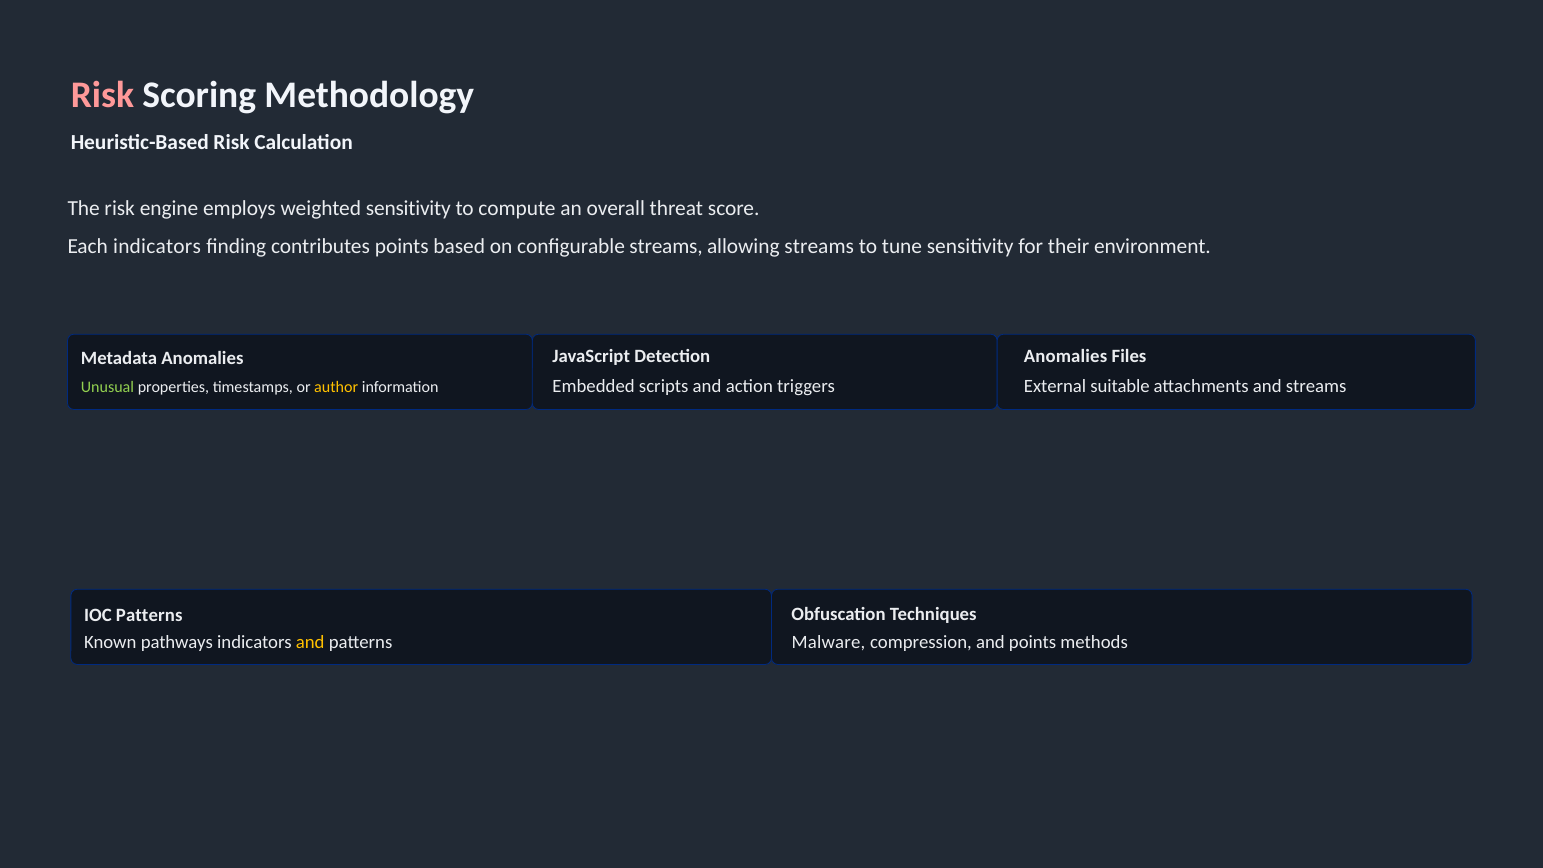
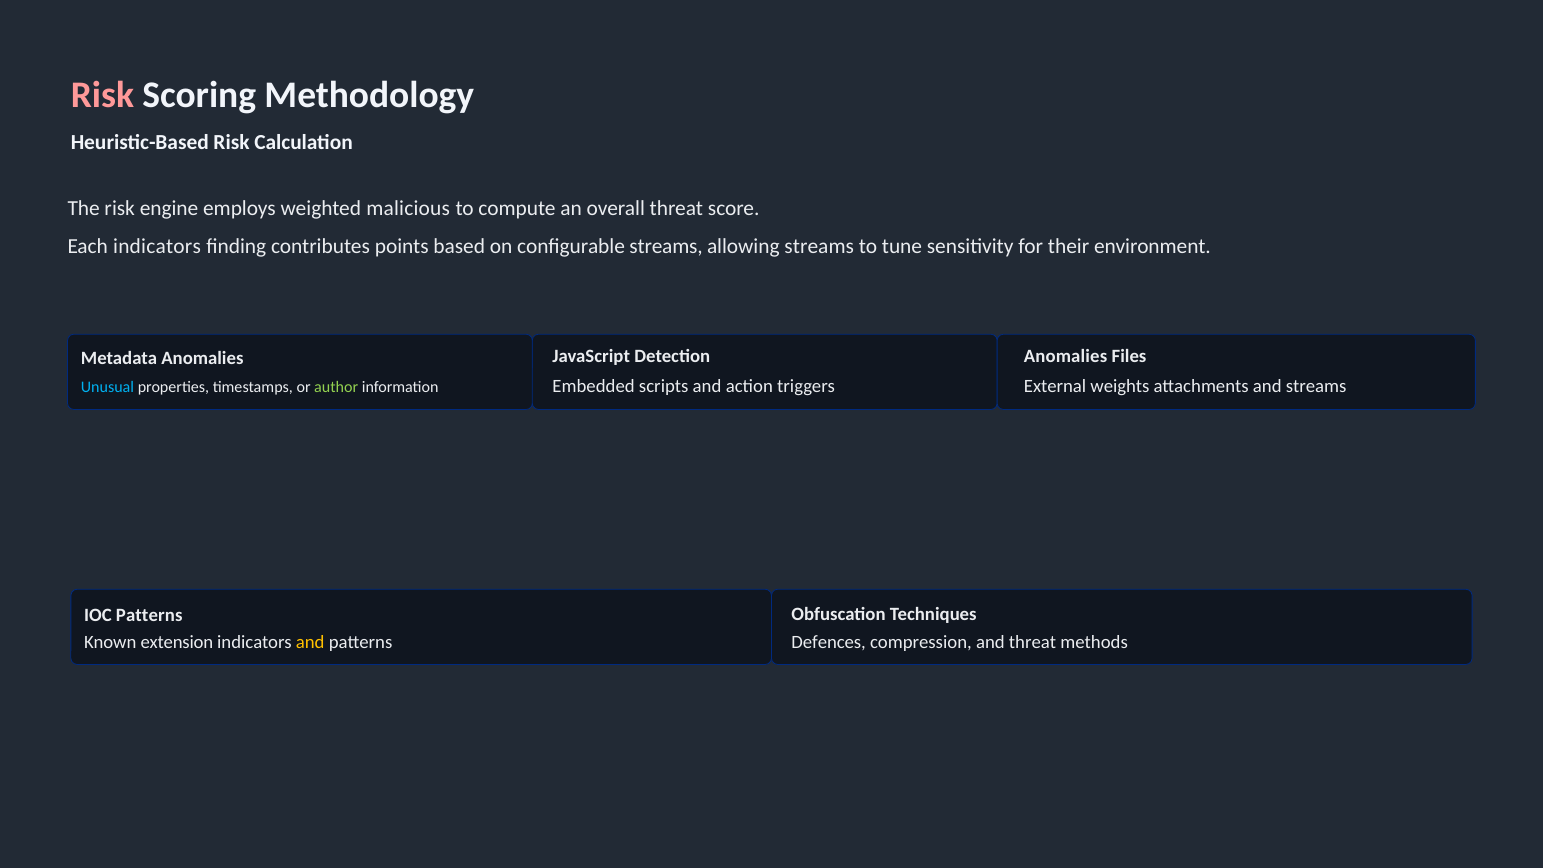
weighted sensitivity: sensitivity -> malicious
suitable: suitable -> weights
Unusual colour: light green -> light blue
author colour: yellow -> light green
pathways: pathways -> extension
Malware: Malware -> Defences
and points: points -> threat
